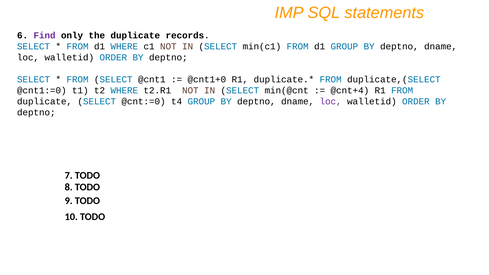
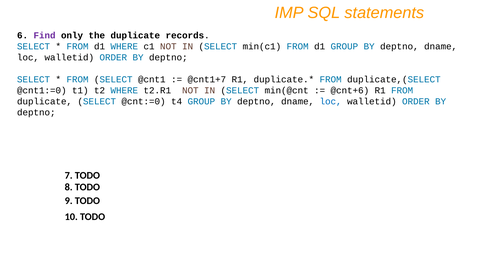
@cnt1+0: @cnt1+0 -> @cnt1+7
@cnt+4: @cnt+4 -> @cnt+6
loc at (331, 101) colour: purple -> blue
